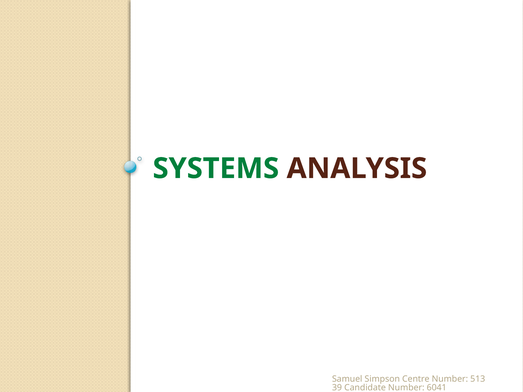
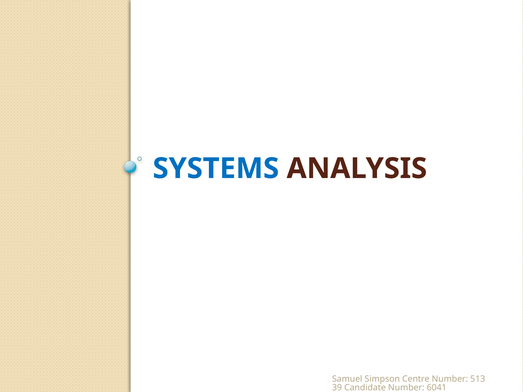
SYSTEMS colour: green -> blue
